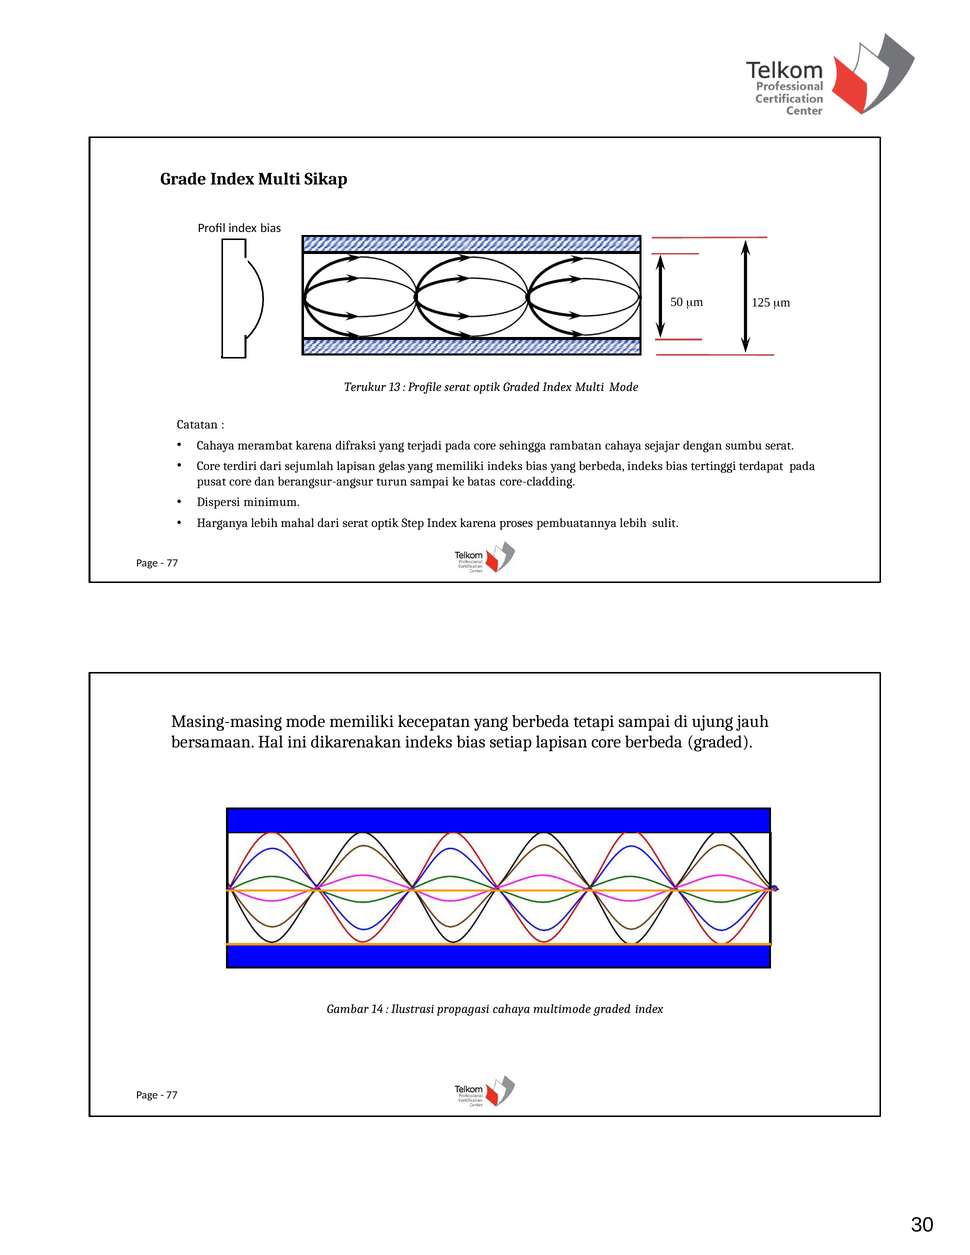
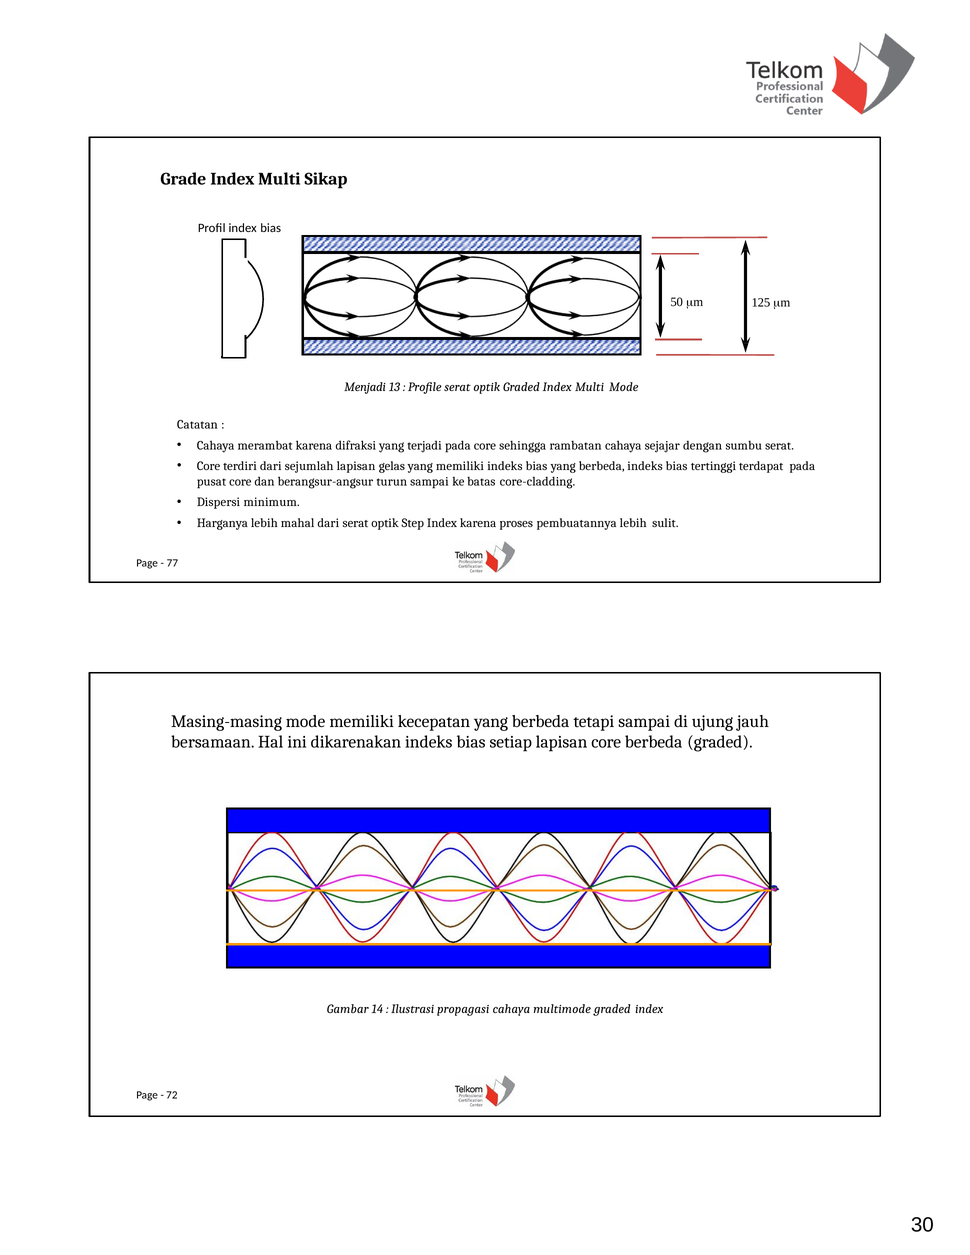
Terukur: Terukur -> Menjadi
77 at (172, 1096): 77 -> 72
